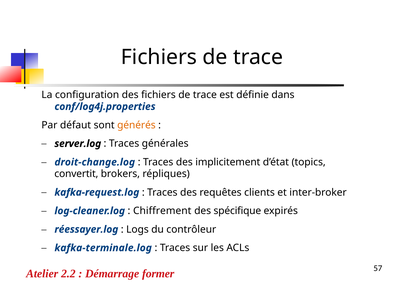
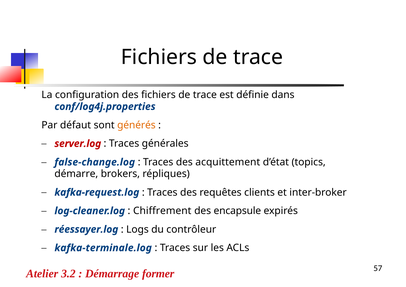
server.log colour: black -> red
droit-change.log: droit-change.log -> false-change.log
implicitement: implicitement -> acquittement
convertit: convertit -> démarre
spécifique: spécifique -> encapsule
2.2: 2.2 -> 3.2
